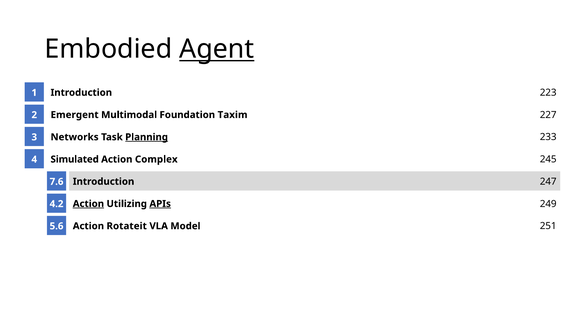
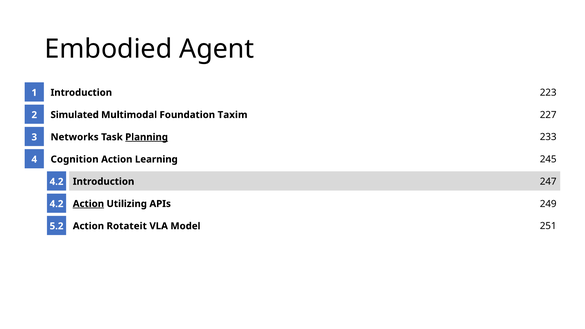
Agent underline: present -> none
Emergent: Emergent -> Simulated
Simulated: Simulated -> Cognition
Complex: Complex -> Learning
7.6 at (57, 182): 7.6 -> 4.2
APIs underline: present -> none
5.6: 5.6 -> 5.2
